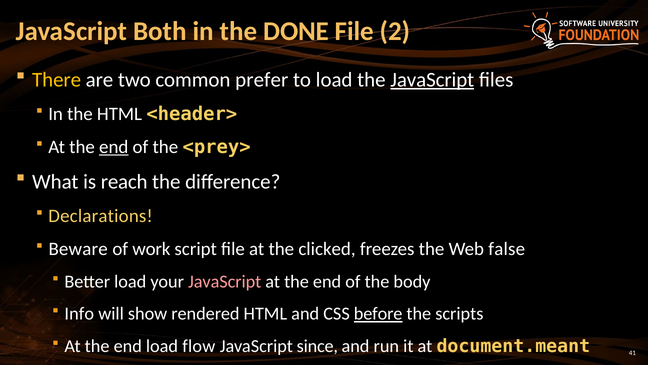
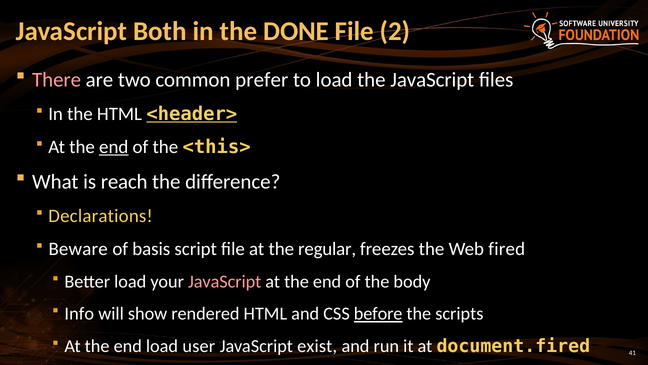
There colour: yellow -> pink
JavaScript at (432, 80) underline: present -> none
<header> underline: none -> present
<prey>: <prey> -> <this>
work: work -> basis
clicked: clicked -> regular
false: false -> fired
flow: flow -> user
since: since -> exist
document.meant: document.meant -> document.fired
